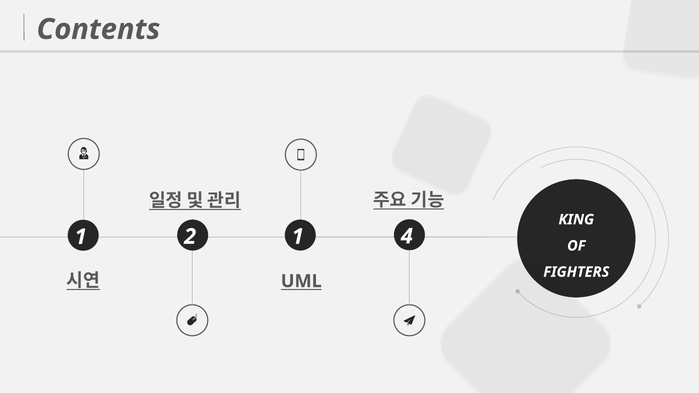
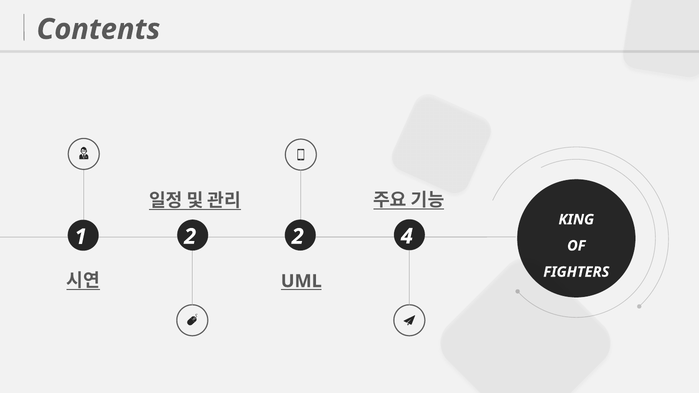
2 1: 1 -> 2
